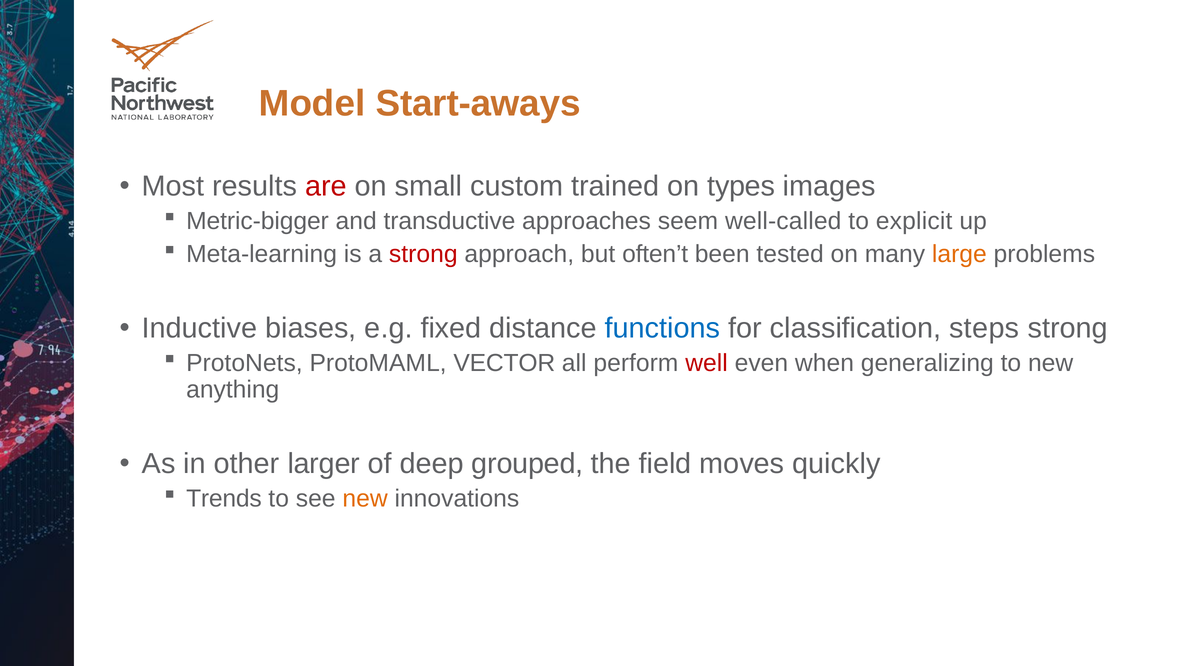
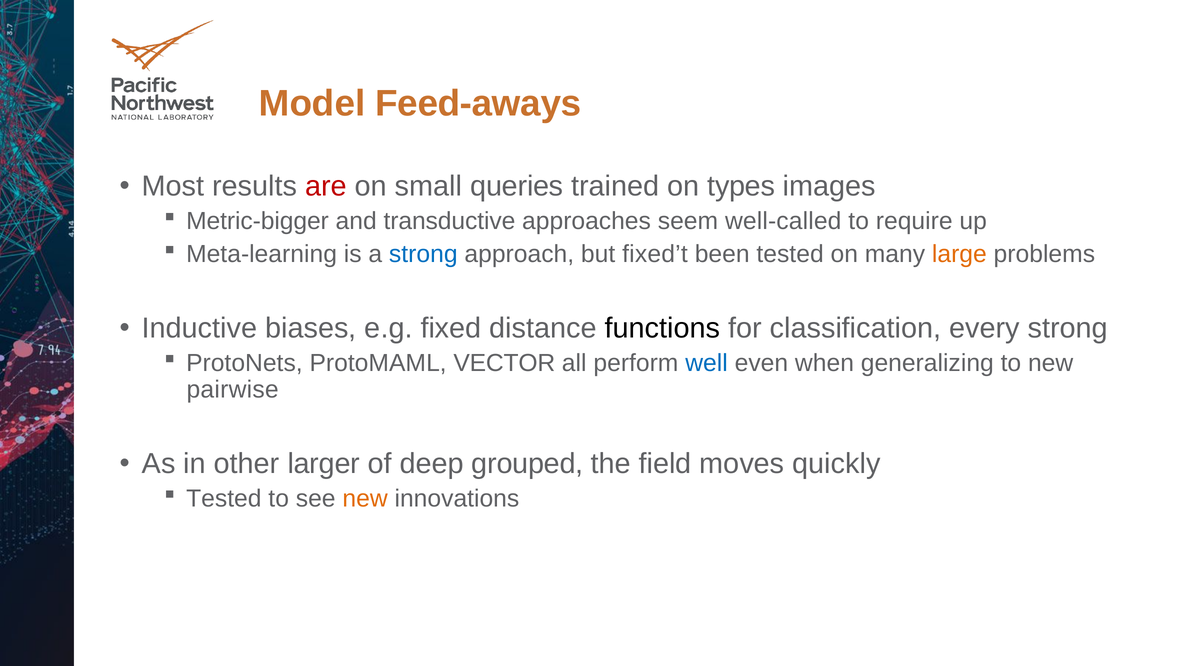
Start-aways: Start-aways -> Feed-aways
custom: custom -> queries
explicit: explicit -> require
strong at (423, 254) colour: red -> blue
often’t: often’t -> fixed’t
functions colour: blue -> black
steps: steps -> every
well colour: red -> blue
anything: anything -> pairwise
Trends at (224, 498): Trends -> Tested
